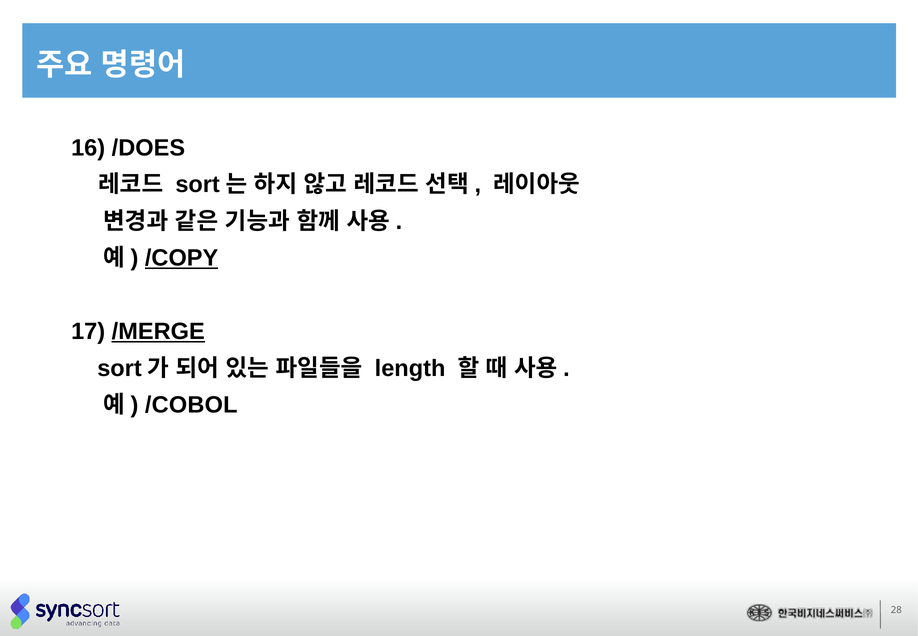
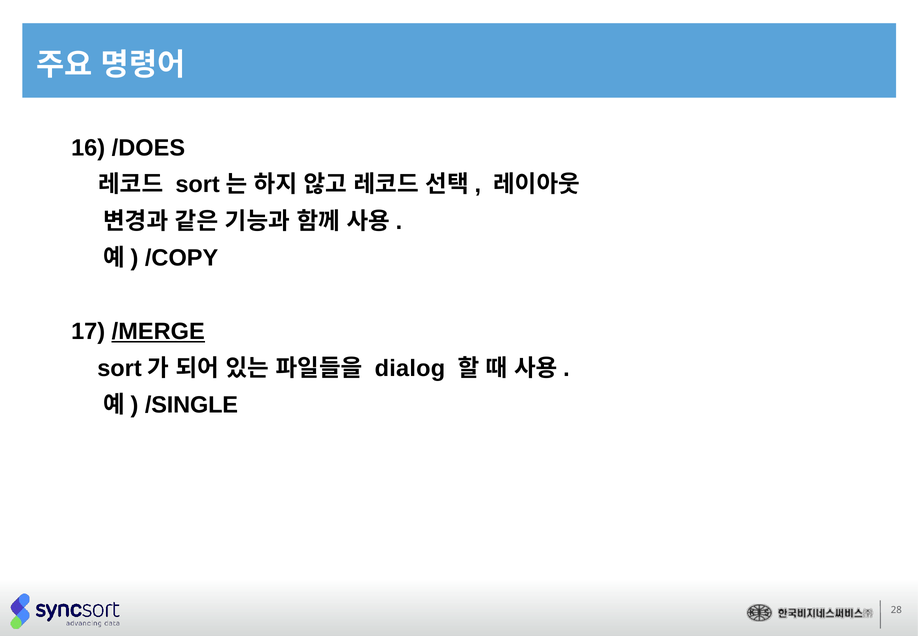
/COPY underline: present -> none
length: length -> dialog
/COBOL: /COBOL -> /SINGLE
